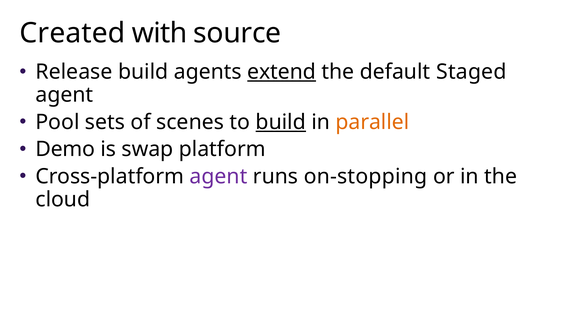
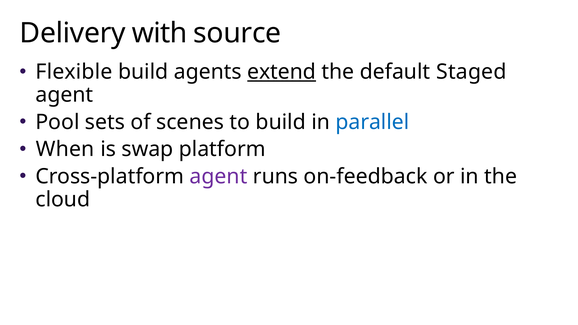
Created: Created -> Delivery
Release: Release -> Flexible
build at (281, 122) underline: present -> none
parallel colour: orange -> blue
Demo: Demo -> When
on-stopping: on-stopping -> on-feedback
